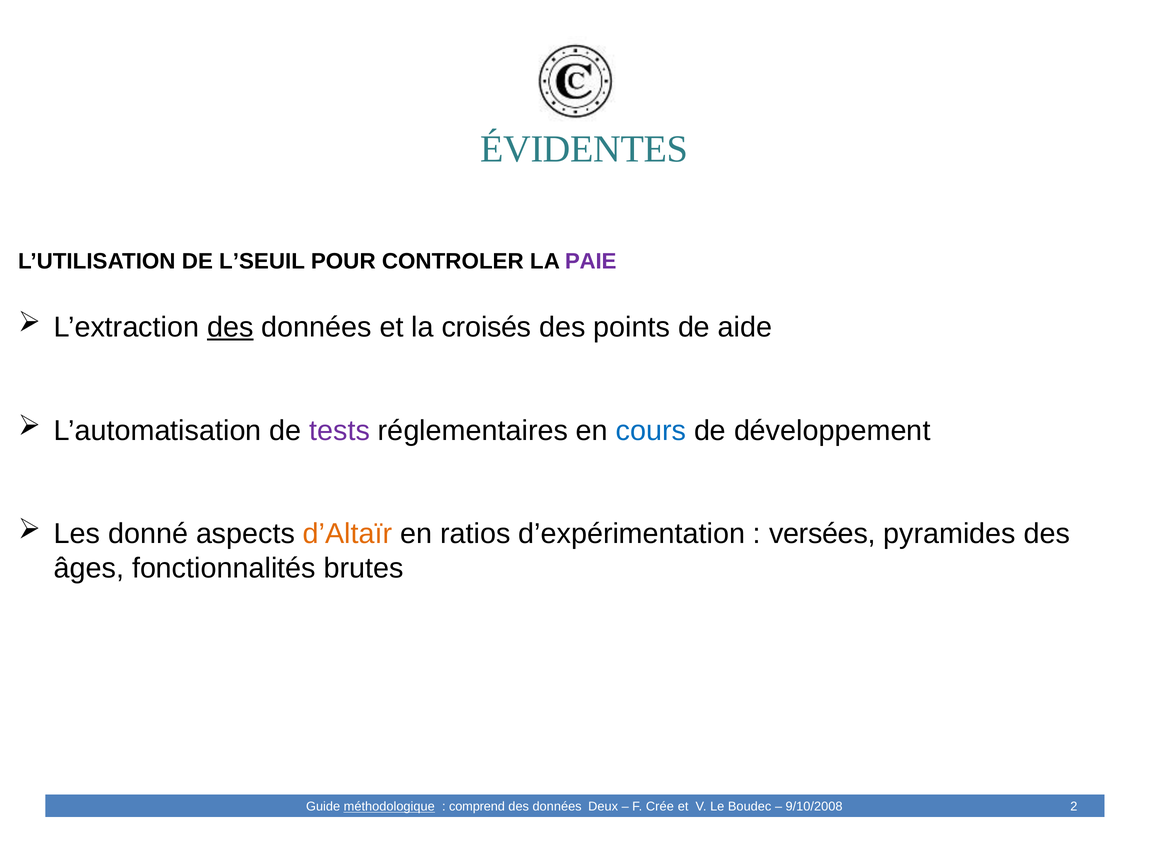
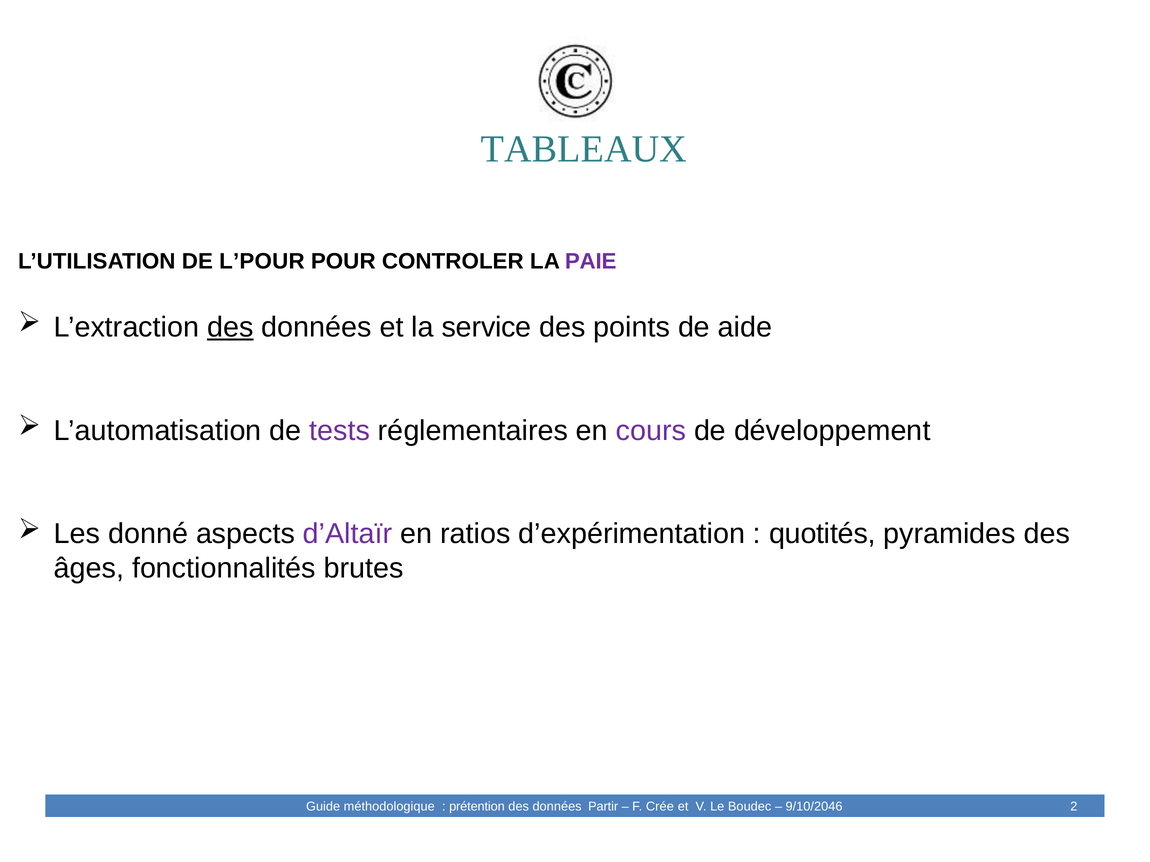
ÉVIDENTES: ÉVIDENTES -> TABLEAUX
L’SEUIL: L’SEUIL -> L’POUR
croisés: croisés -> service
cours colour: blue -> purple
d’Altaïr colour: orange -> purple
versées: versées -> quotités
méthodologique underline: present -> none
comprend: comprend -> prétention
Deux: Deux -> Partir
9/10/2008: 9/10/2008 -> 9/10/2046
